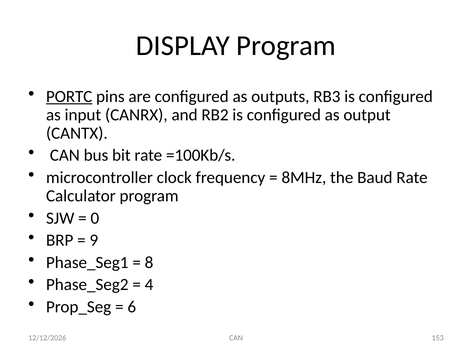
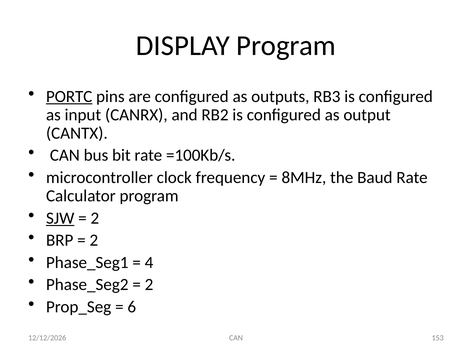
SJW underline: none -> present
0 at (95, 218): 0 -> 2
9 at (94, 240): 9 -> 2
8: 8 -> 4
4 at (149, 285): 4 -> 2
